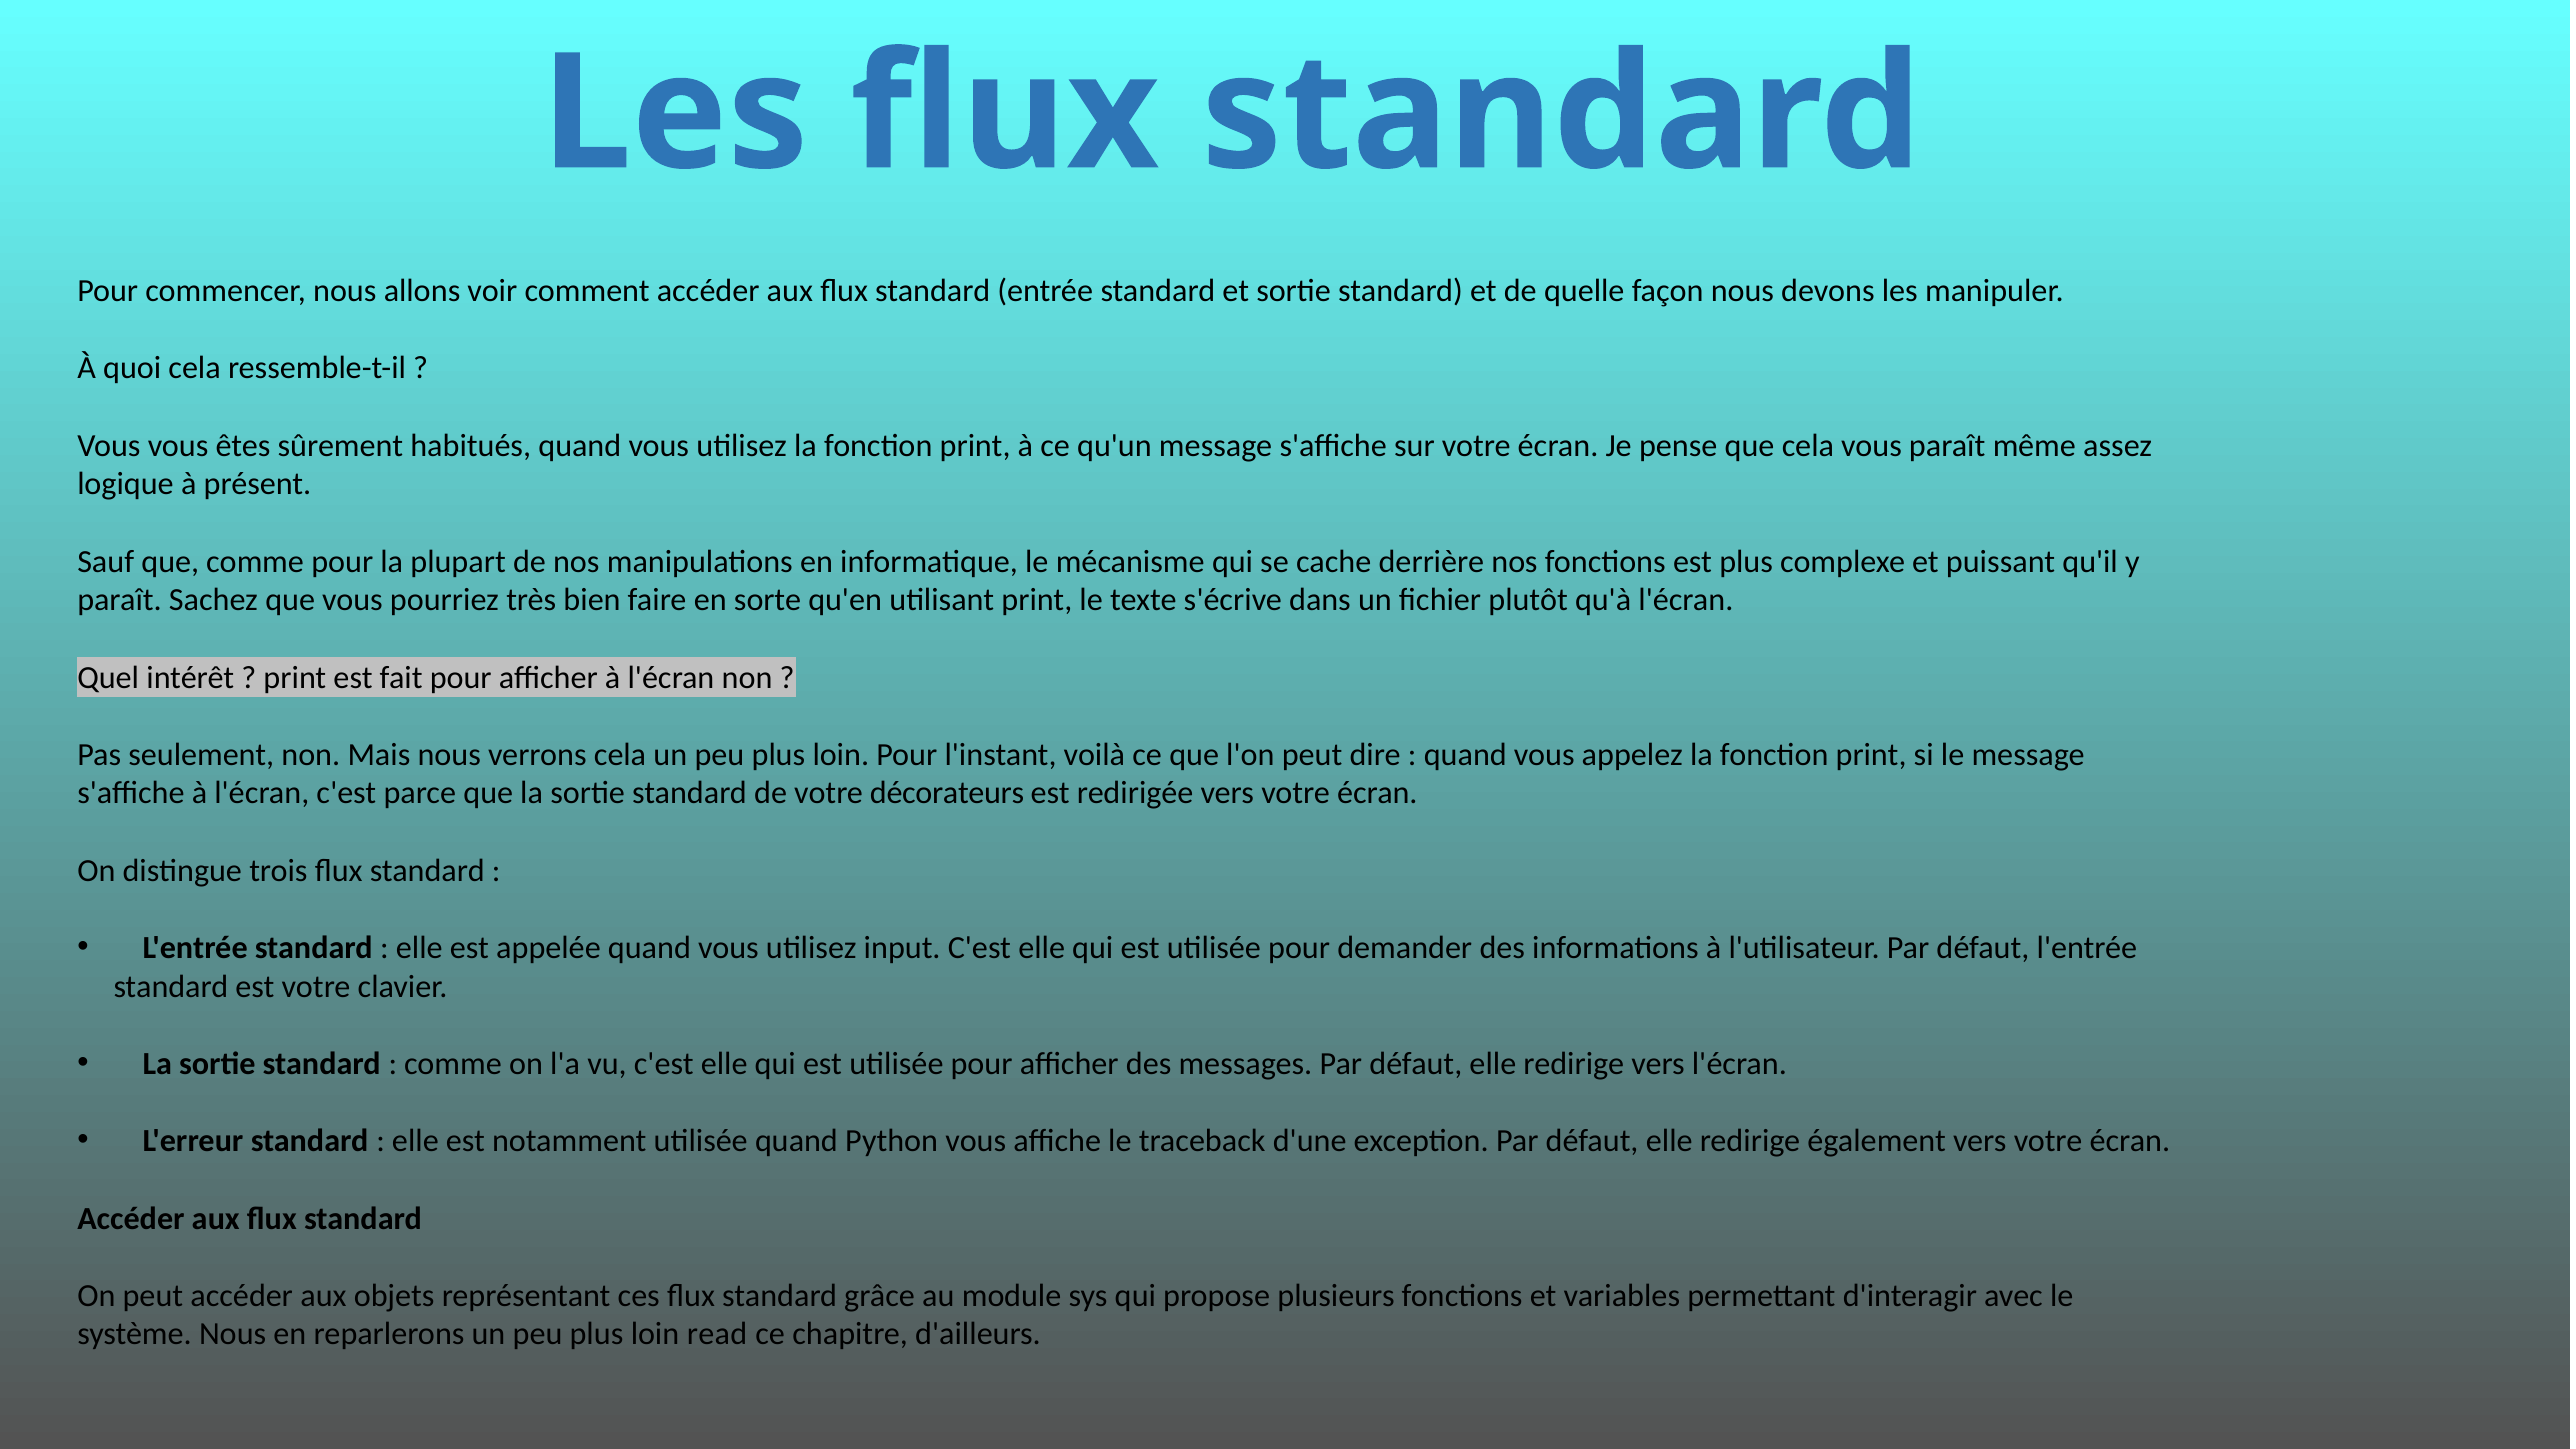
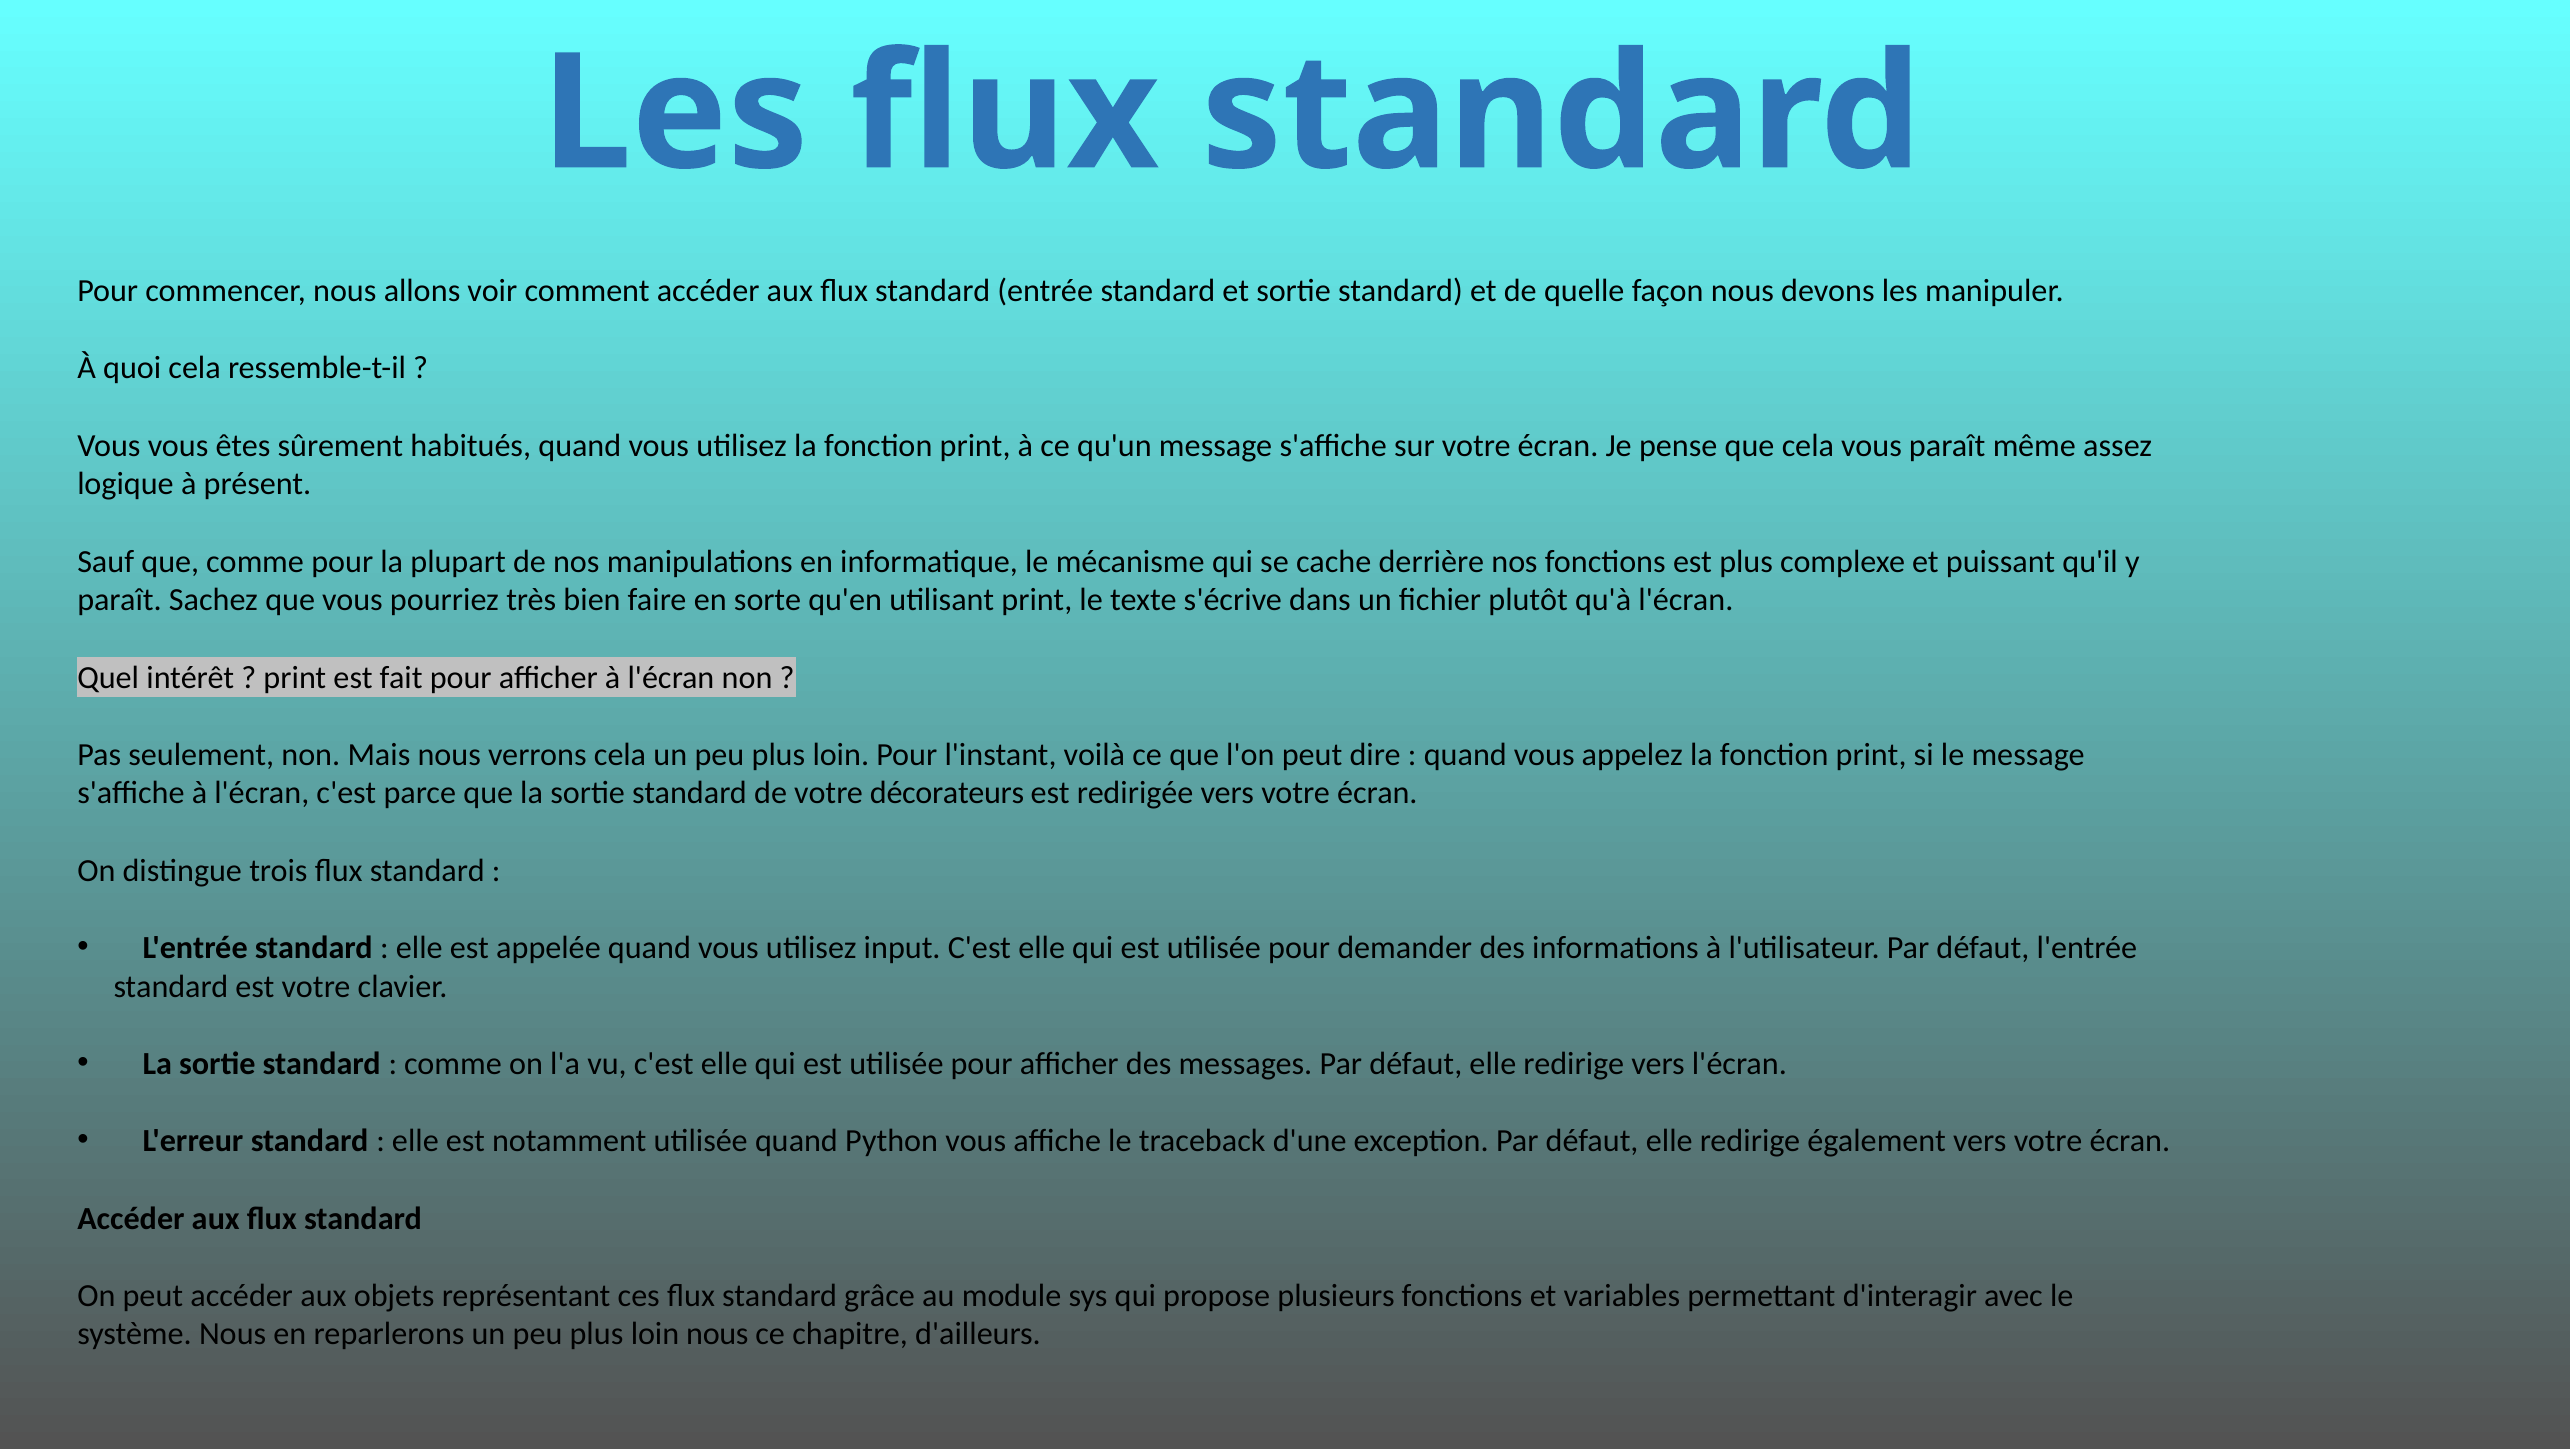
loin read: read -> nous
